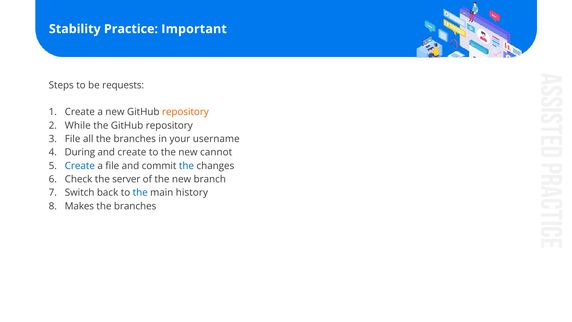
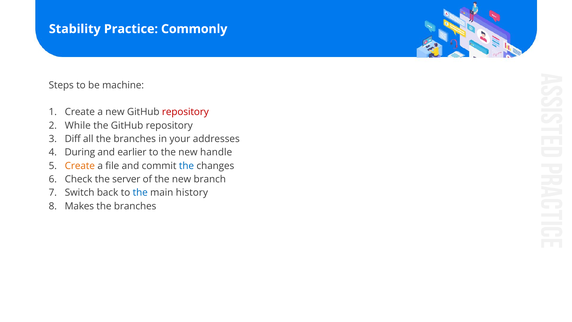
Important: Important -> Commonly
requests: requests -> machine
repository at (185, 112) colour: orange -> red
File at (73, 139): File -> Diff
username: username -> addresses
and create: create -> earlier
cannot: cannot -> handle
Create at (80, 166) colour: blue -> orange
